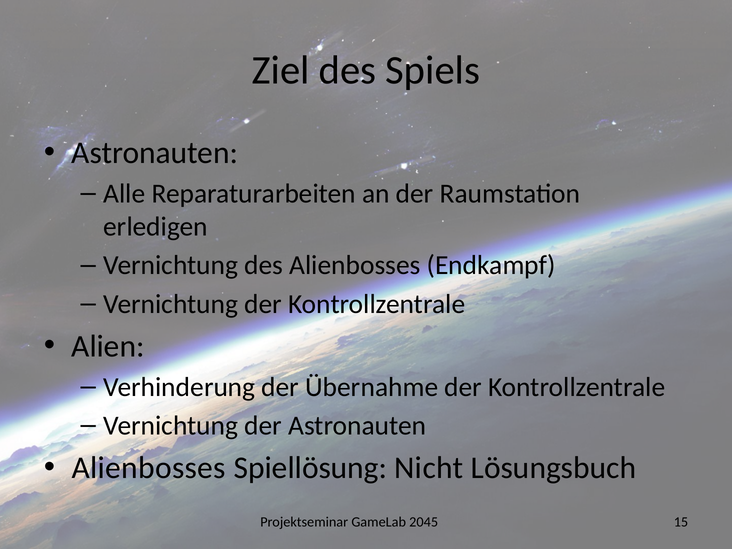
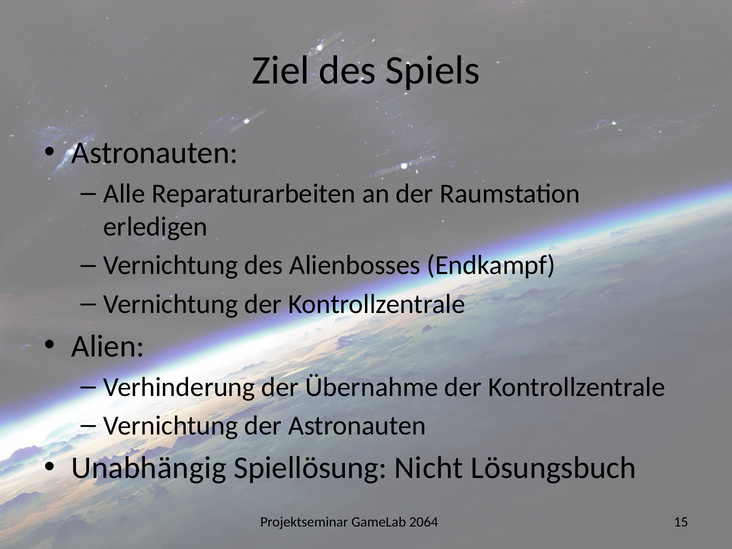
Alienbosses at (149, 468): Alienbosses -> Unabhängig
2045: 2045 -> 2064
